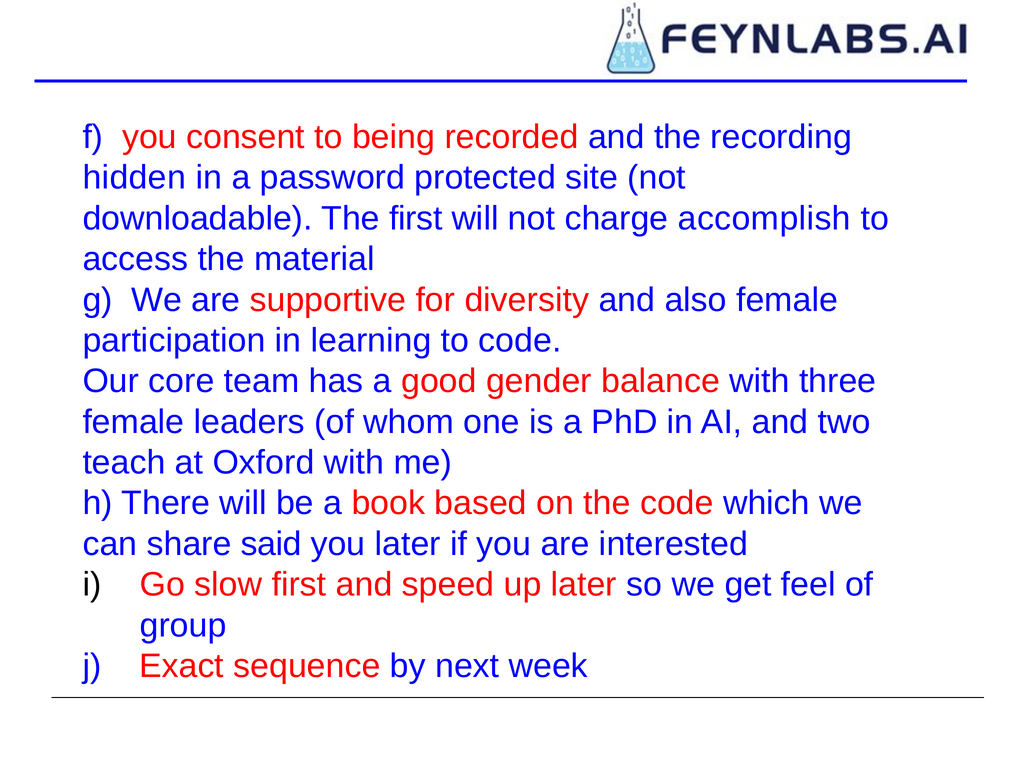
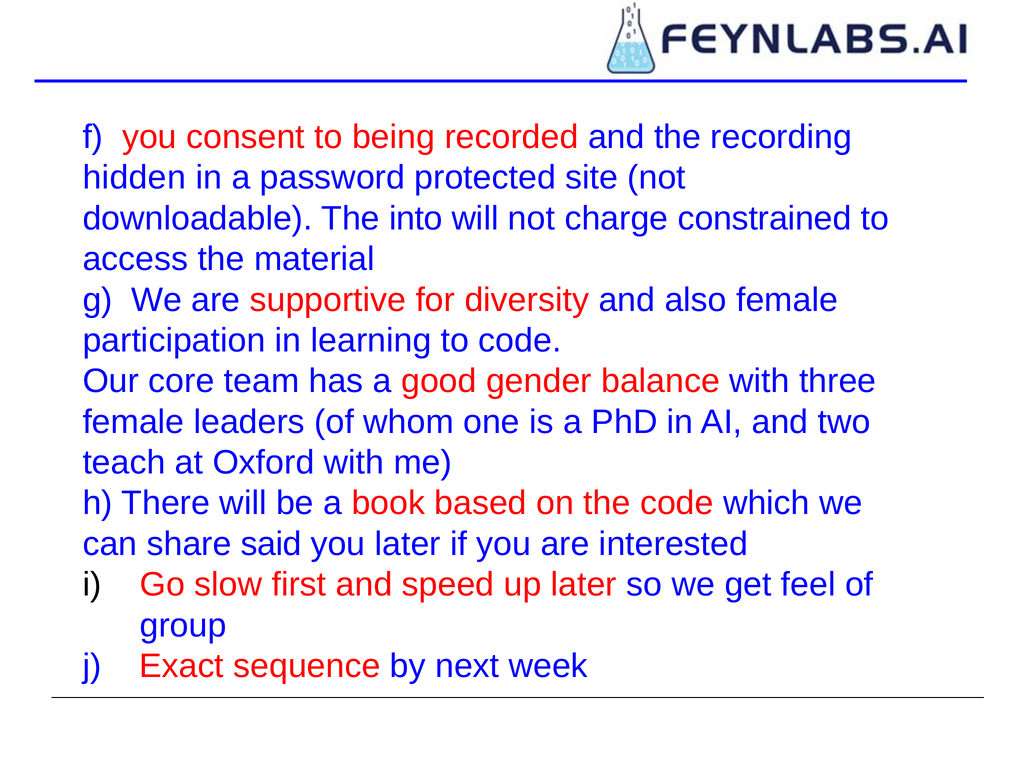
The first: first -> into
accomplish: accomplish -> constrained
